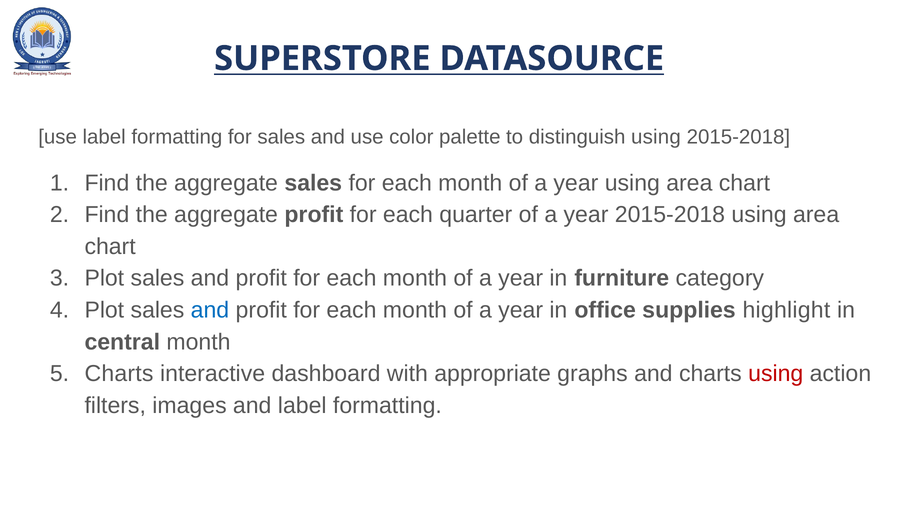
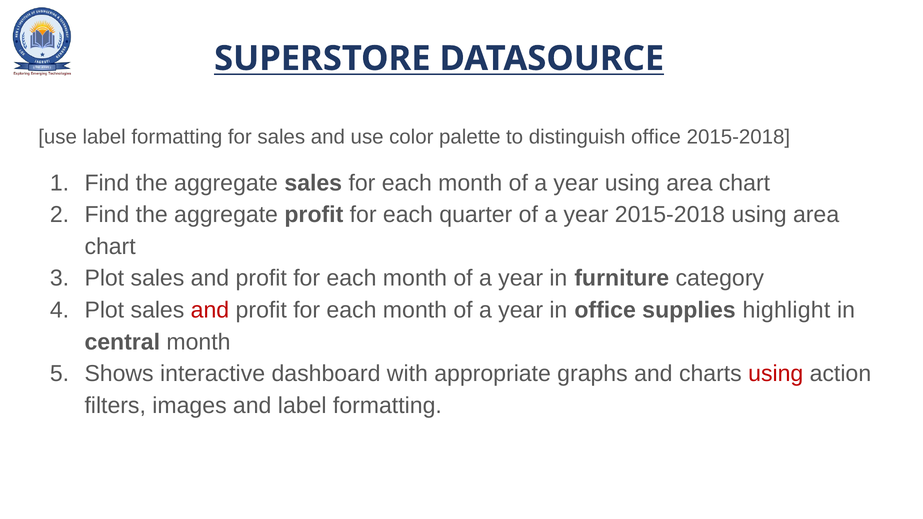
distinguish using: using -> office
and at (210, 310) colour: blue -> red
Charts at (119, 374): Charts -> Shows
